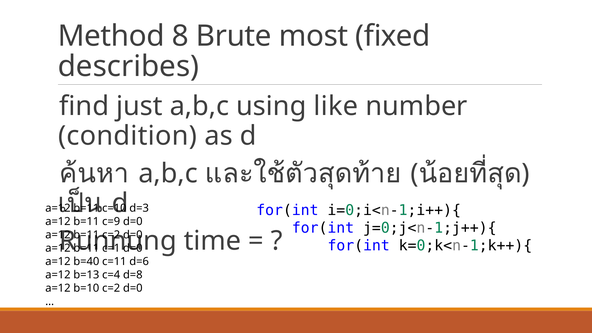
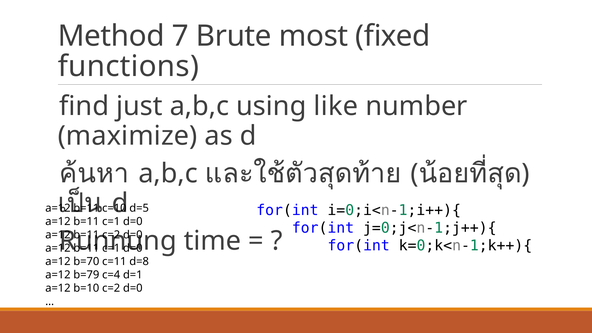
8: 8 -> 7
describes: describes -> functions
condition: condition -> maximize
d=3: d=3 -> d=5
c=9 at (111, 222): c=9 -> c=1
b=40: b=40 -> b=70
d=6: d=6 -> d=8
b=13: b=13 -> b=79
d=8: d=8 -> d=1
